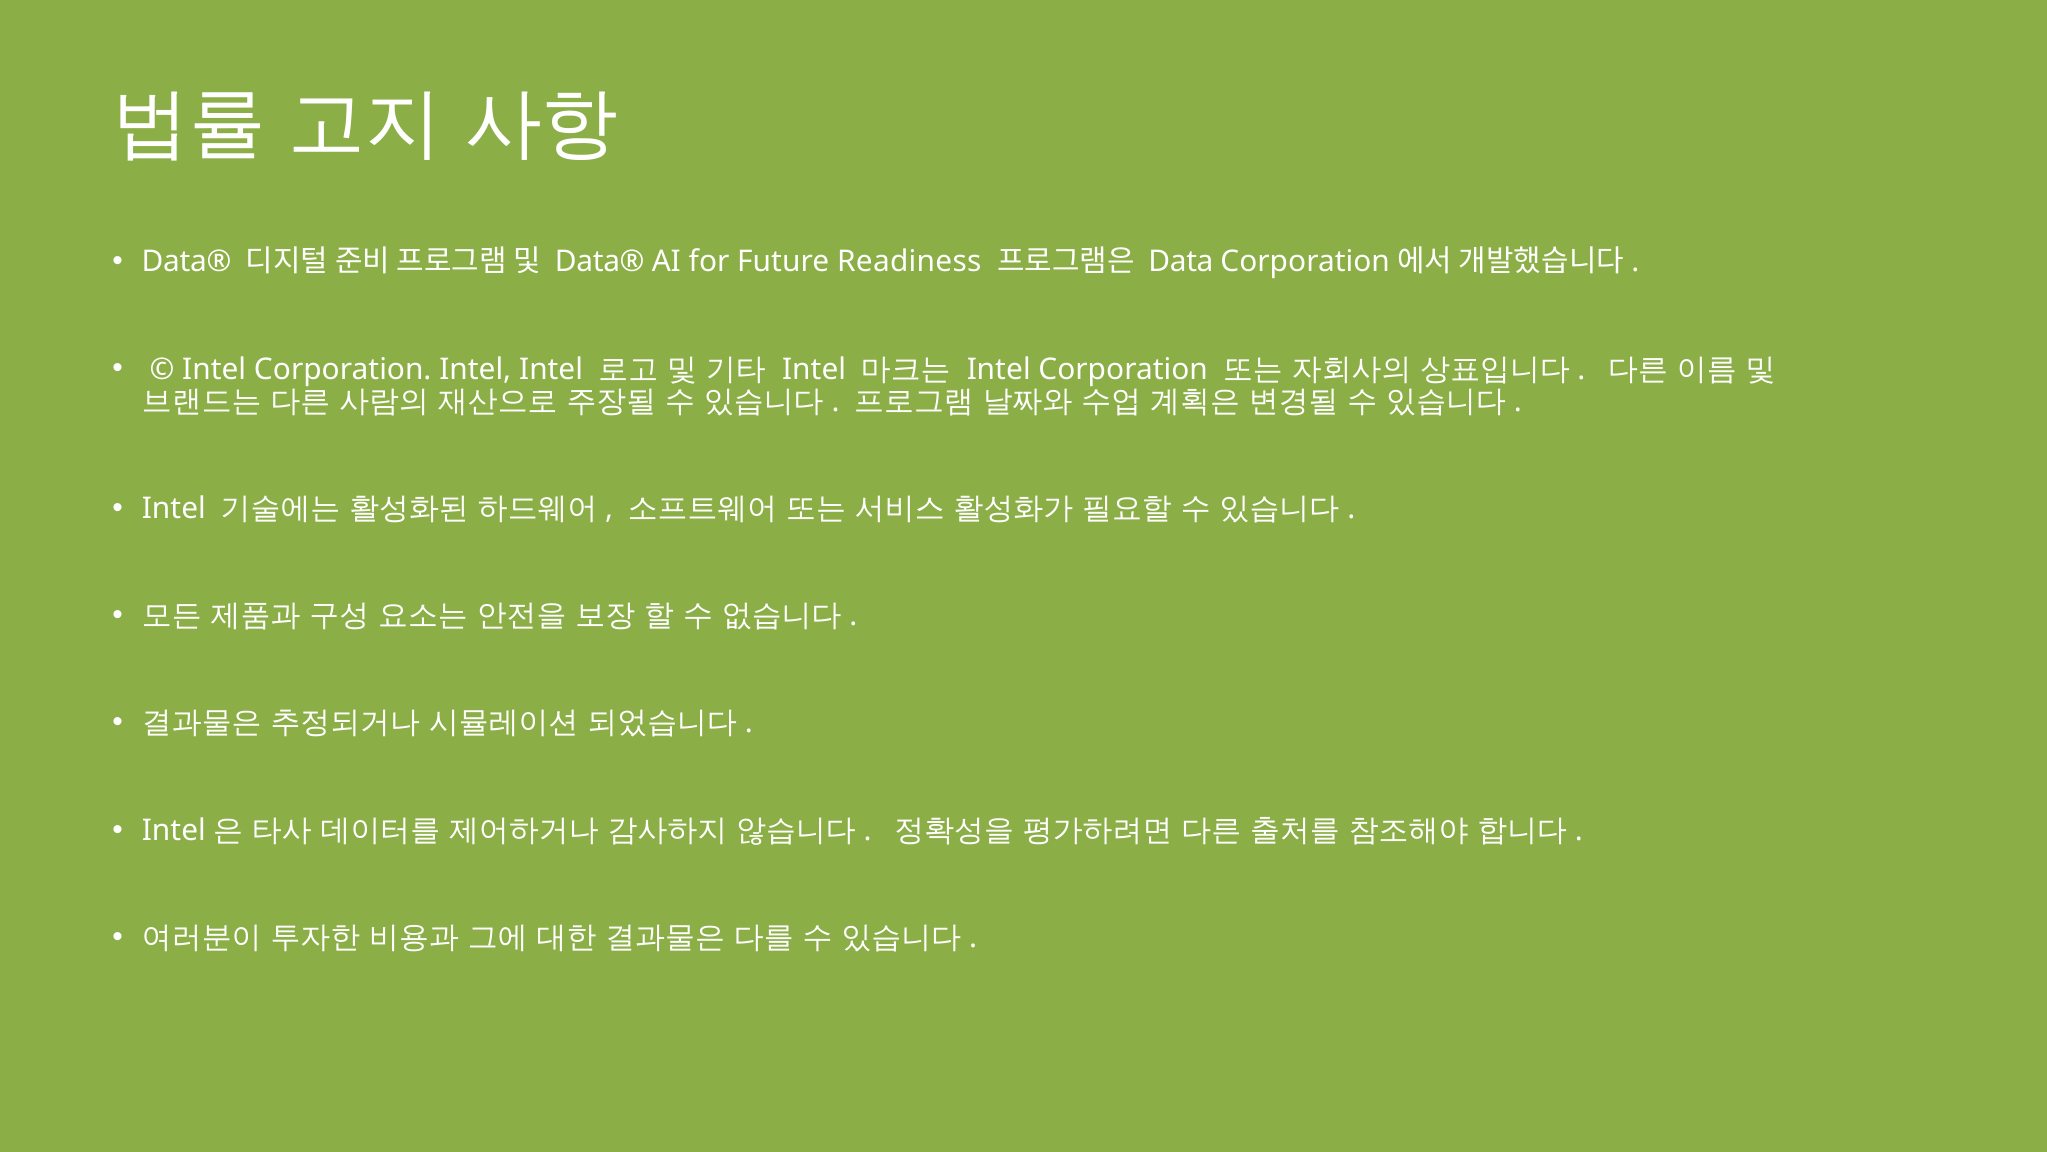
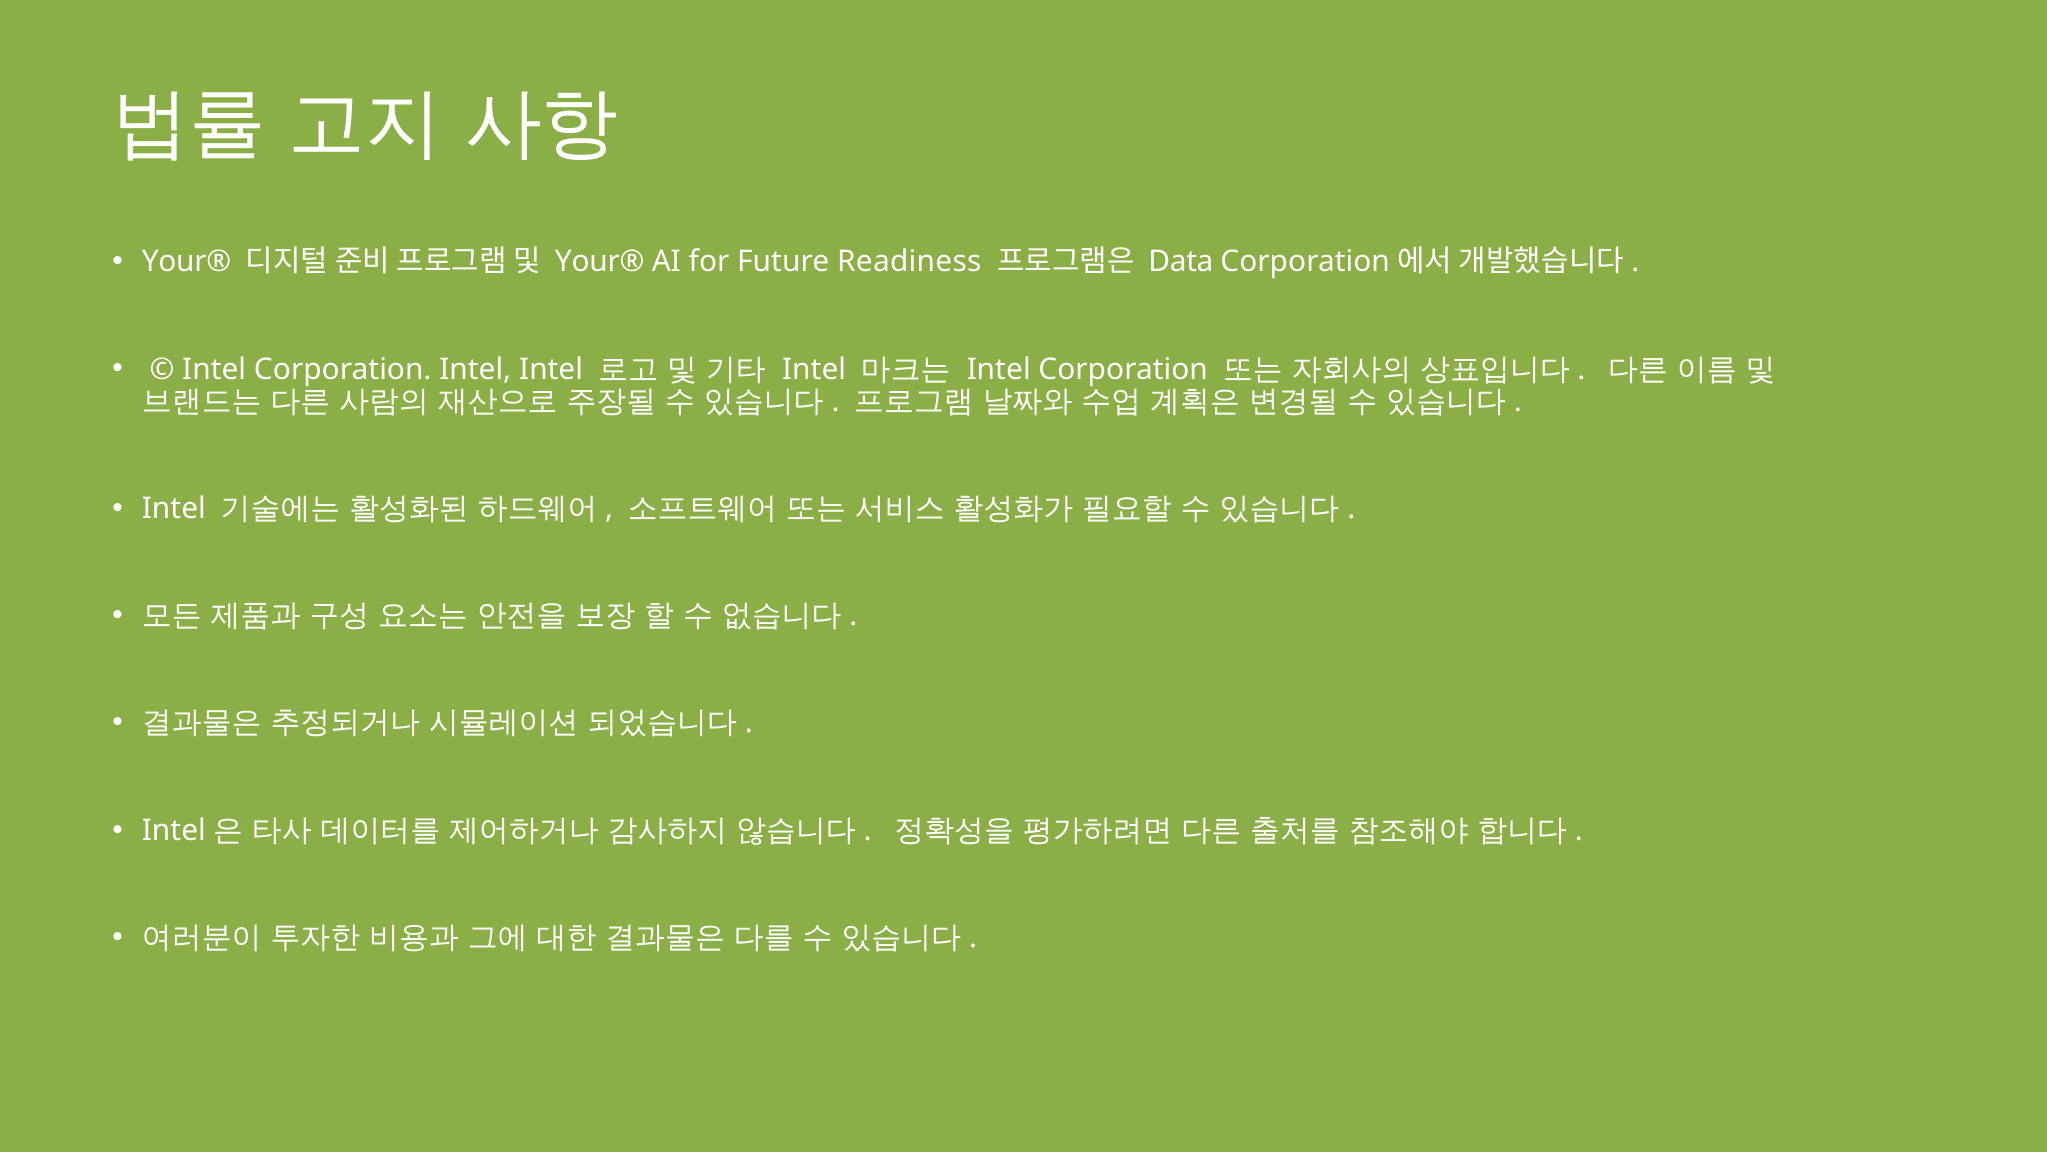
Data® at (187, 262): Data® -> Your®
Data® at (600, 262): Data® -> Your®
